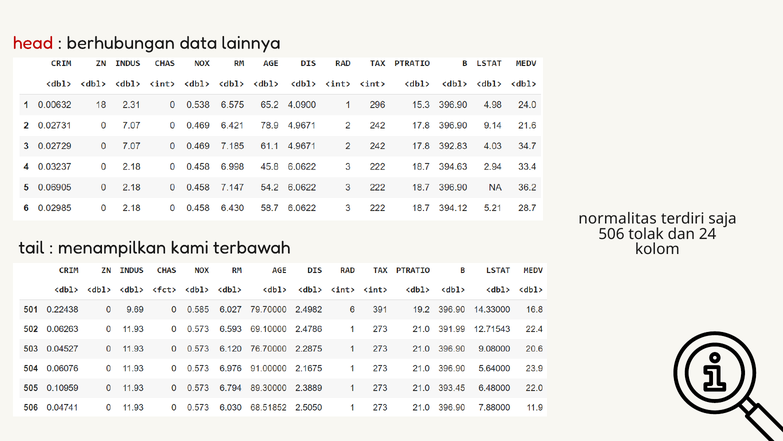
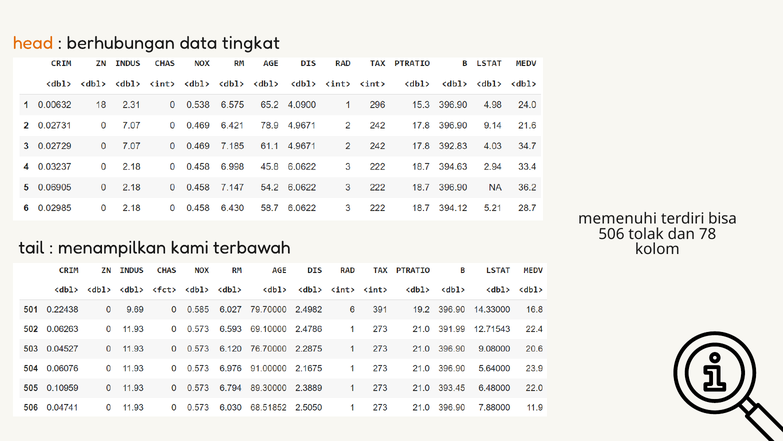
head colour: red -> orange
lainnya: lainnya -> tingkat
normalitas: normalitas -> memenuhi
saja: saja -> bisa
24: 24 -> 78
